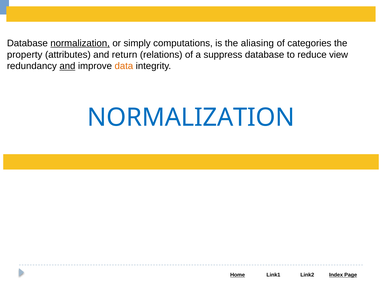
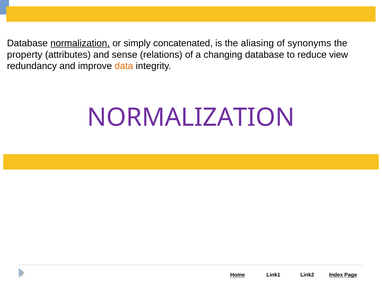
computations: computations -> concatenated
categories: categories -> synonyms
return: return -> sense
suppress: suppress -> changing
and at (67, 66) underline: present -> none
NORMALIZATION at (191, 118) colour: blue -> purple
